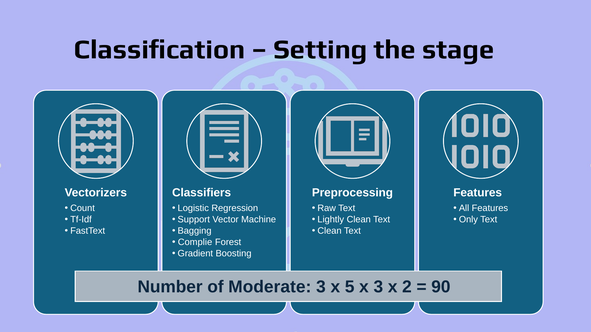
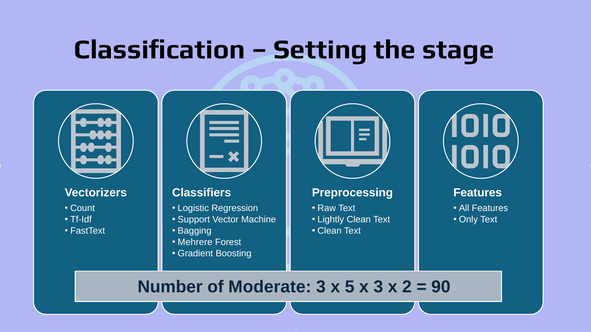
Complie: Complie -> Mehrere
